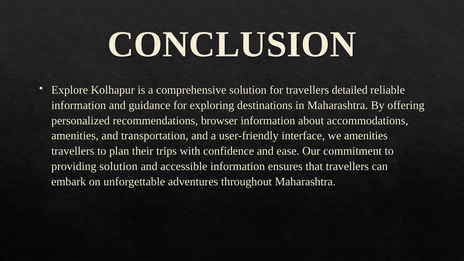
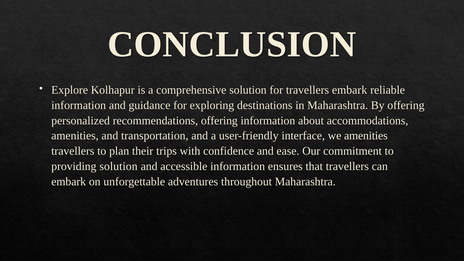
travellers detailed: detailed -> embark
recommendations browser: browser -> offering
